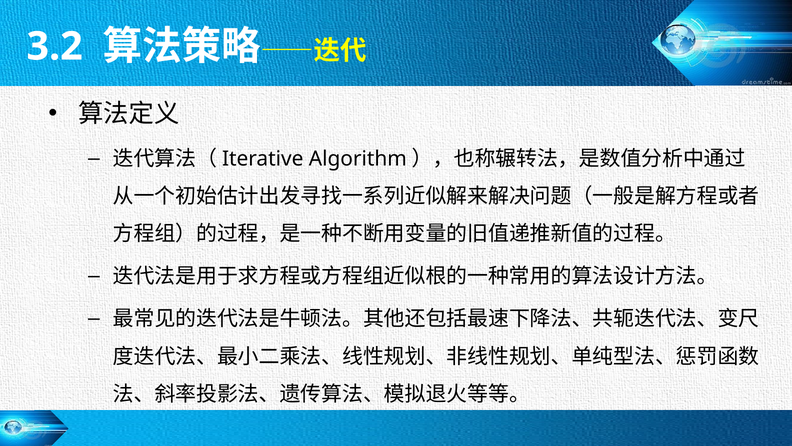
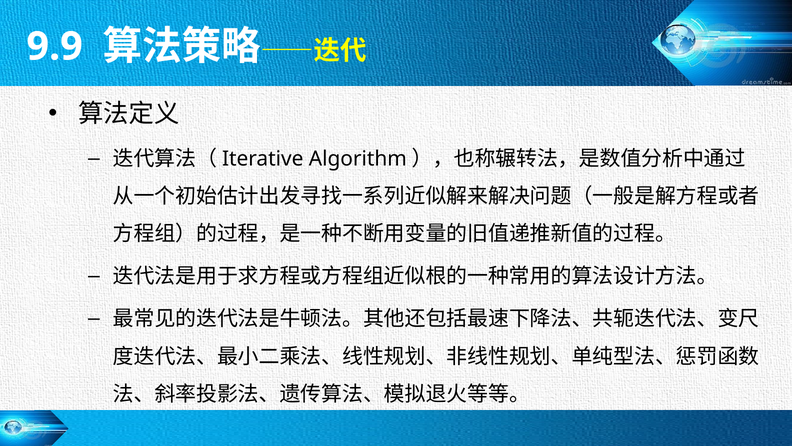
3.2: 3.2 -> 9.9
